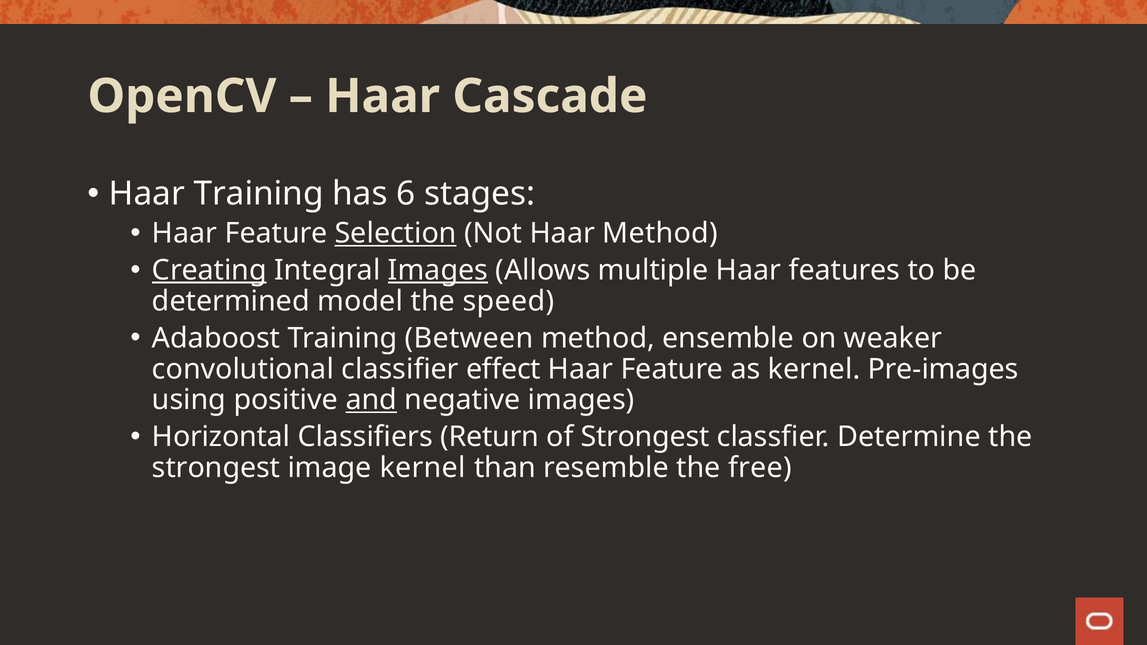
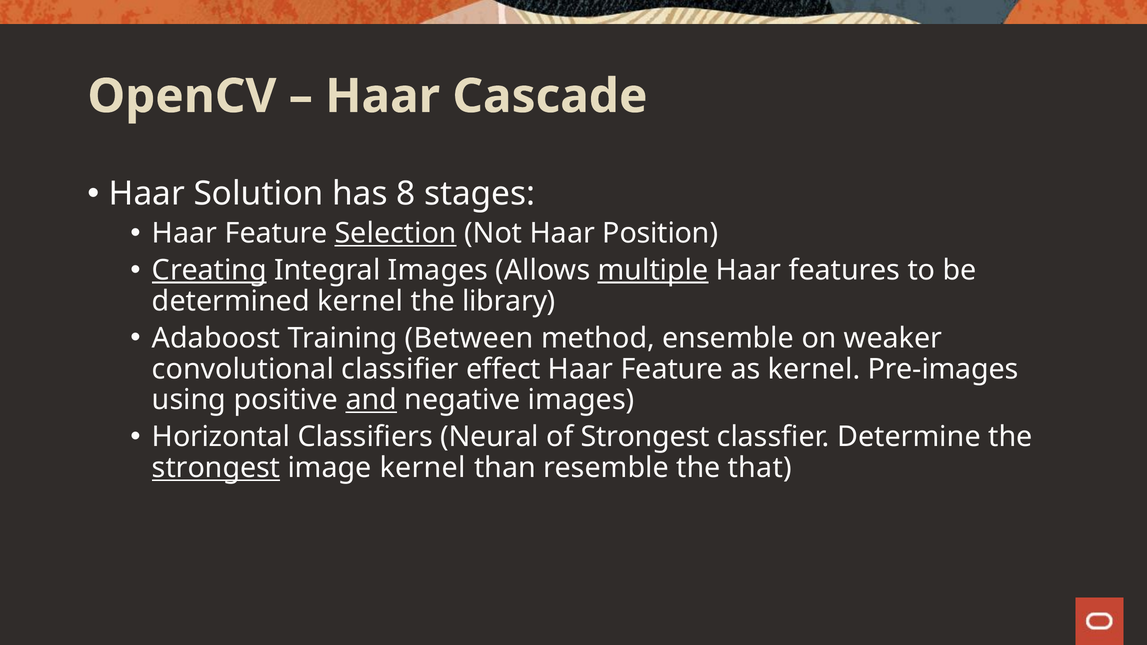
Haar Training: Training -> Solution
6: 6 -> 8
Haar Method: Method -> Position
Images at (438, 270) underline: present -> none
multiple underline: none -> present
determined model: model -> kernel
speed: speed -> library
Return: Return -> Neural
strongest at (216, 468) underline: none -> present
free: free -> that
